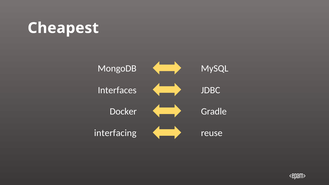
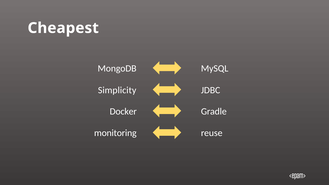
Interfaces: Interfaces -> Simplicity
interfacing: interfacing -> monitoring
